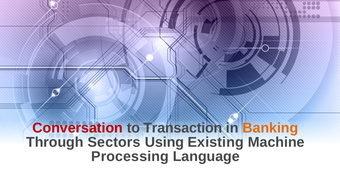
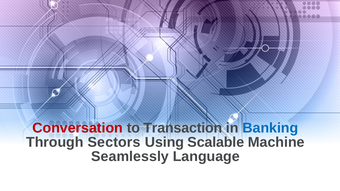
Banking colour: orange -> blue
Existing: Existing -> Scalable
Processing: Processing -> Seamlessly
